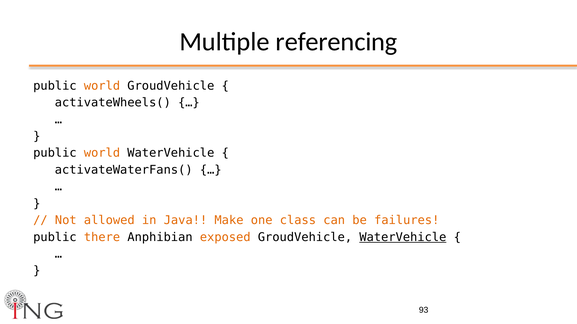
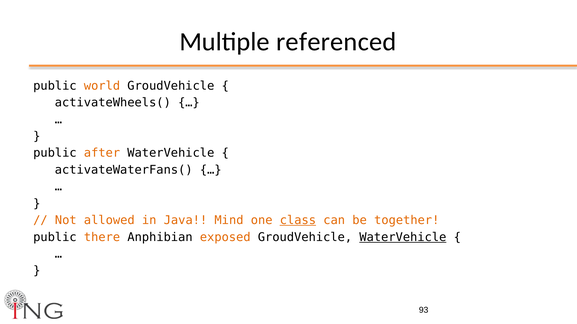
referencing: referencing -> referenced
world at (102, 153): world -> after
Make: Make -> Mind
class underline: none -> present
failures: failures -> together
